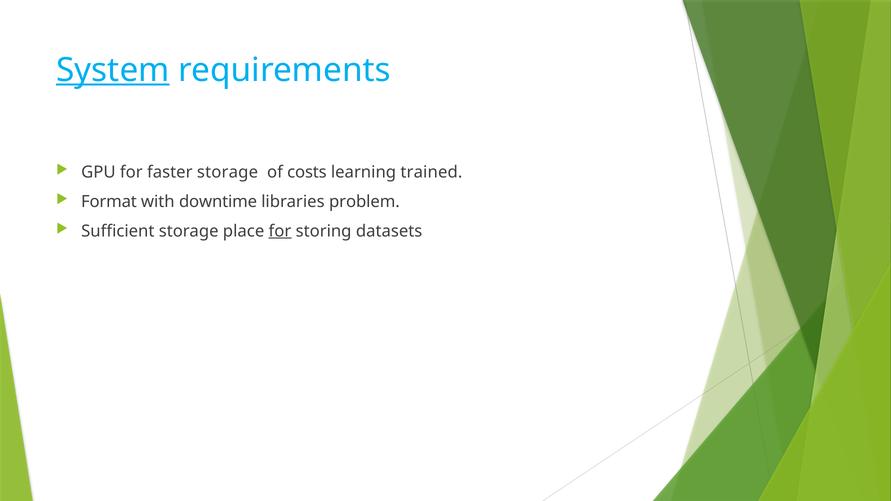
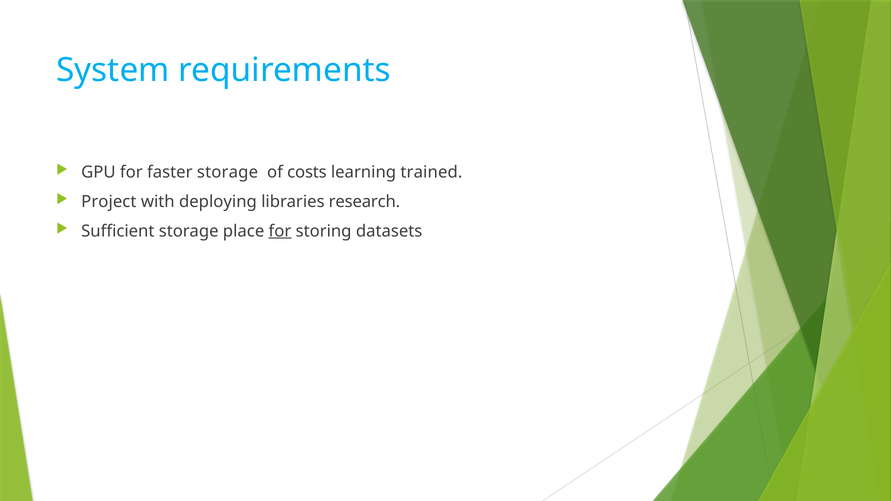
System underline: present -> none
Format: Format -> Project
downtime: downtime -> deploying
problem: problem -> research
